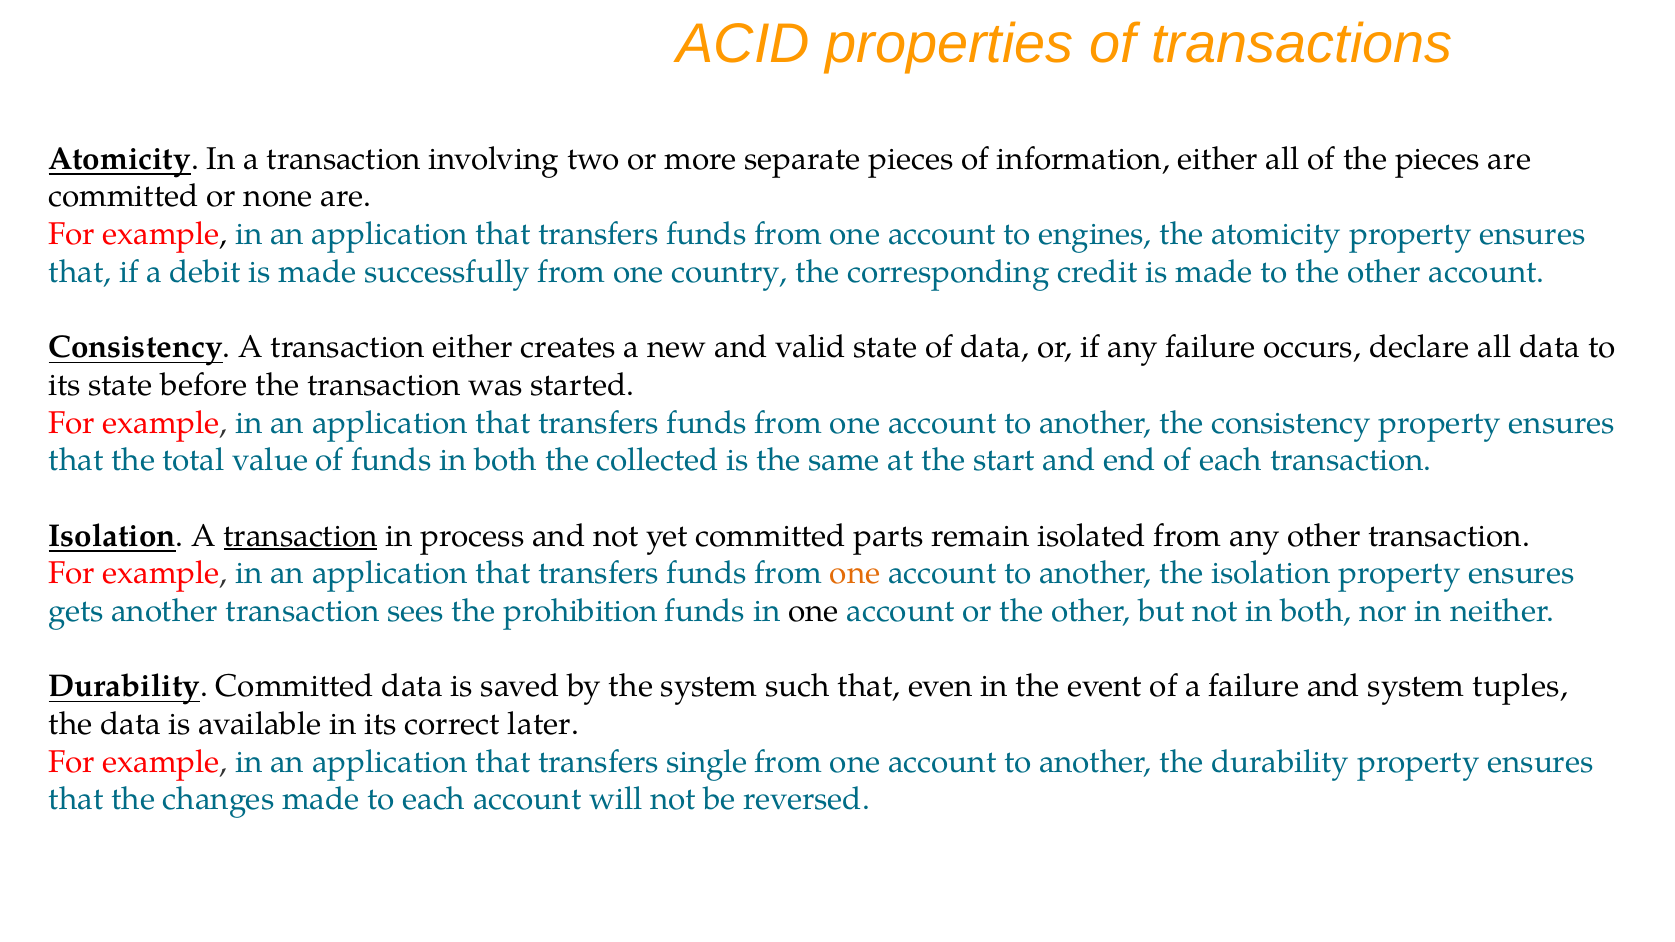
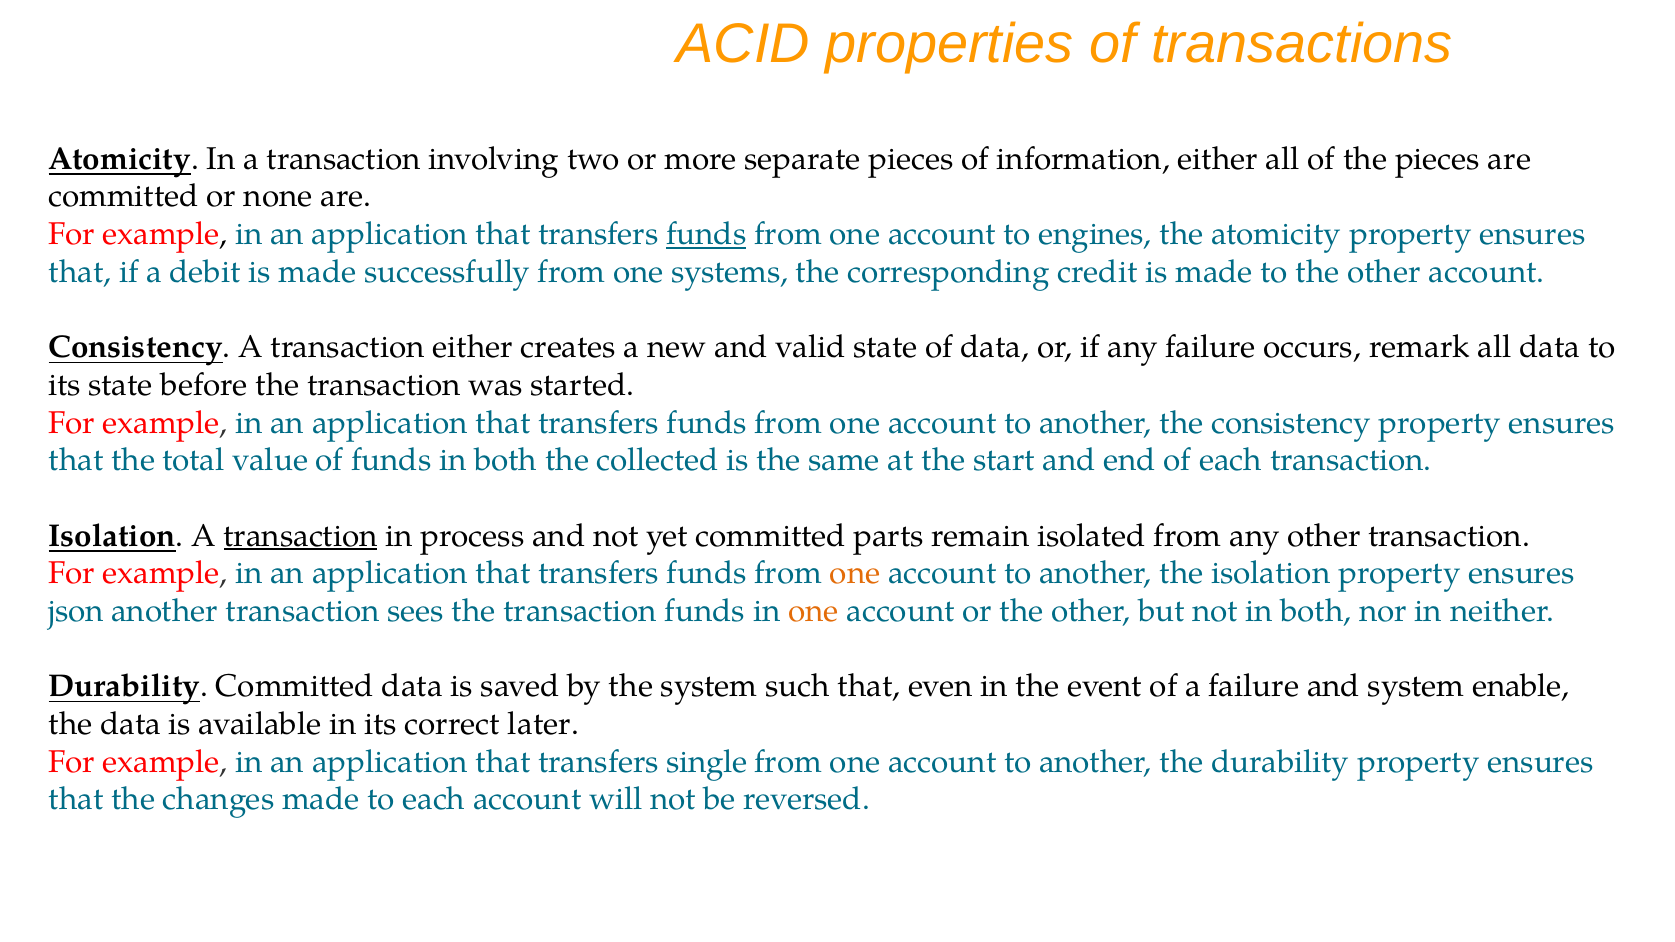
funds at (706, 234) underline: none -> present
country: country -> systems
declare: declare -> remark
gets: gets -> json
sees the prohibition: prohibition -> transaction
one at (813, 611) colour: black -> orange
tuples: tuples -> enable
